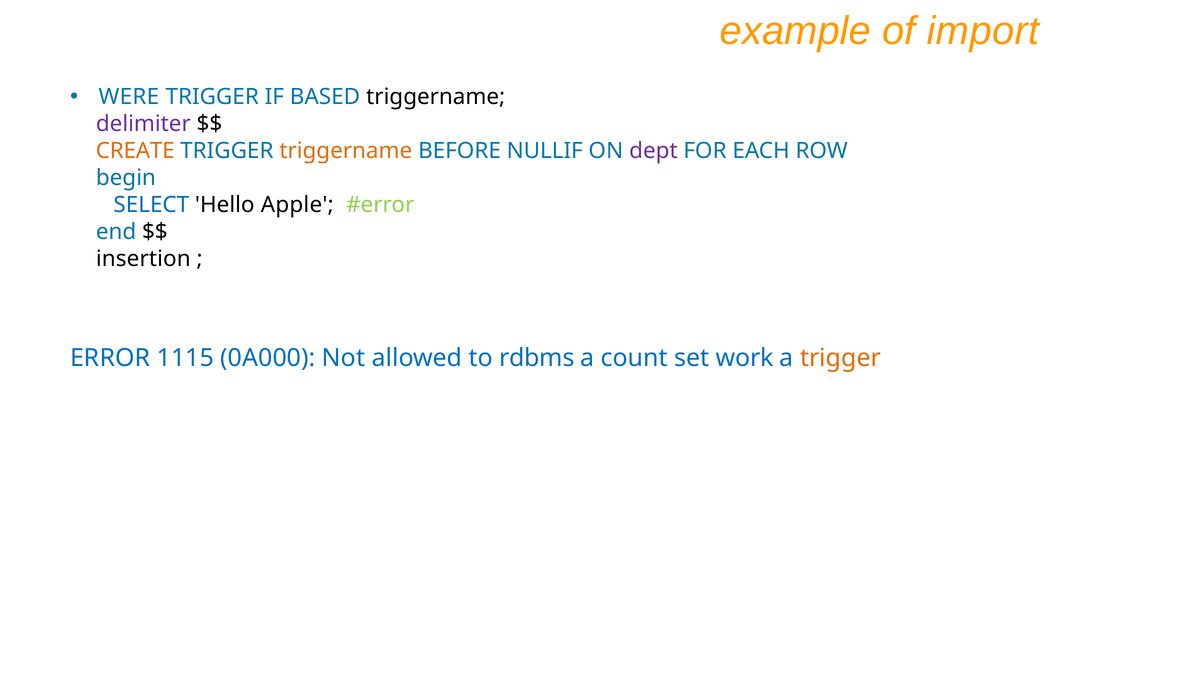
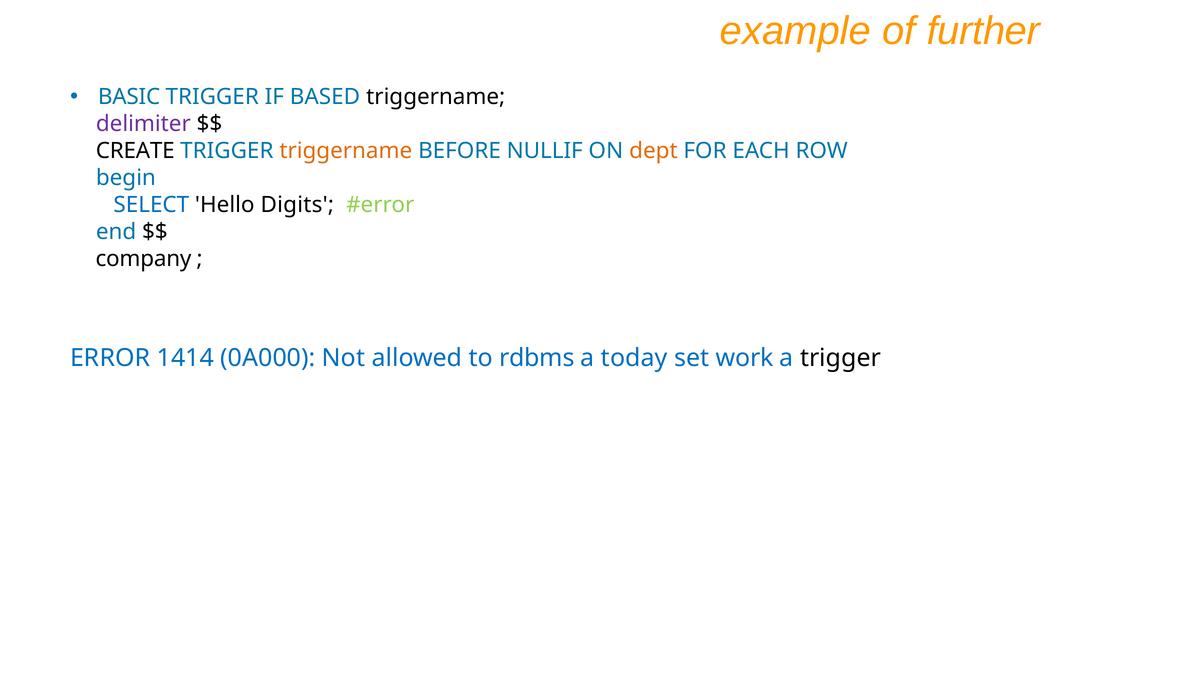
import: import -> further
WERE: WERE -> BASIC
CREATE colour: orange -> black
dept colour: purple -> orange
Apple: Apple -> Digits
insertion: insertion -> company
1115: 1115 -> 1414
count: count -> today
trigger at (840, 358) colour: orange -> black
